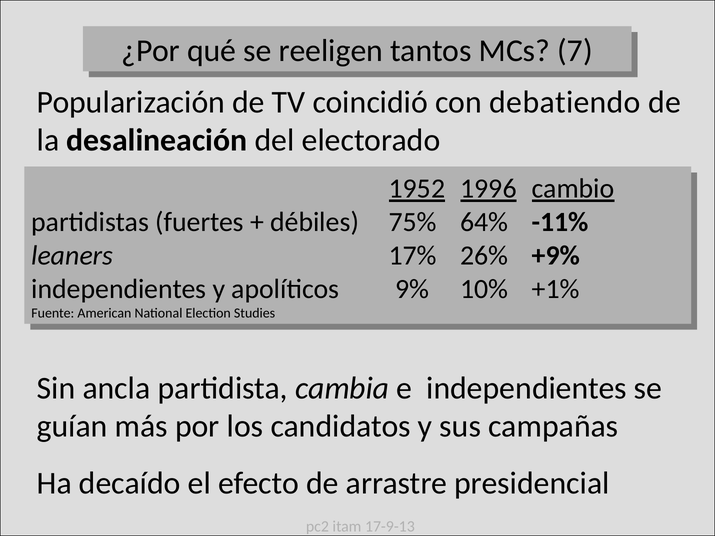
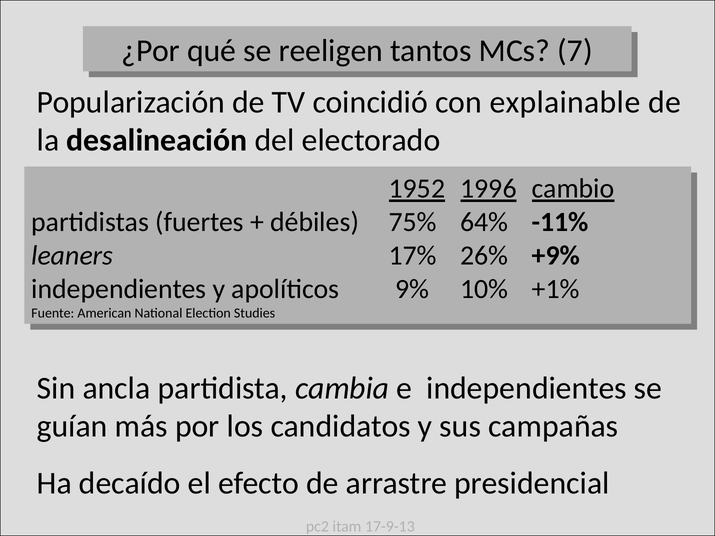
debatiendo: debatiendo -> explainable
